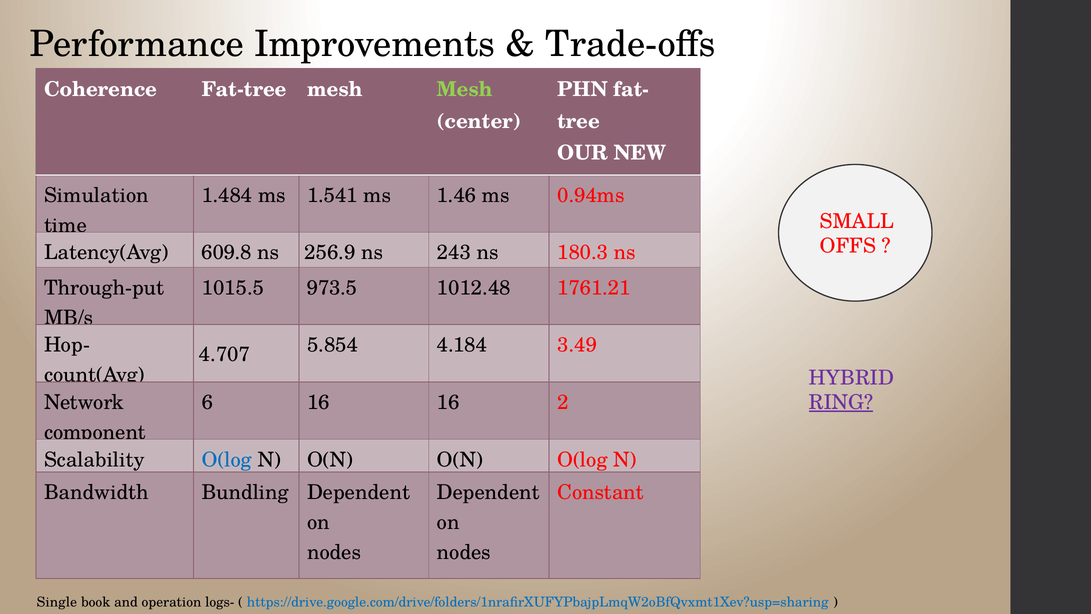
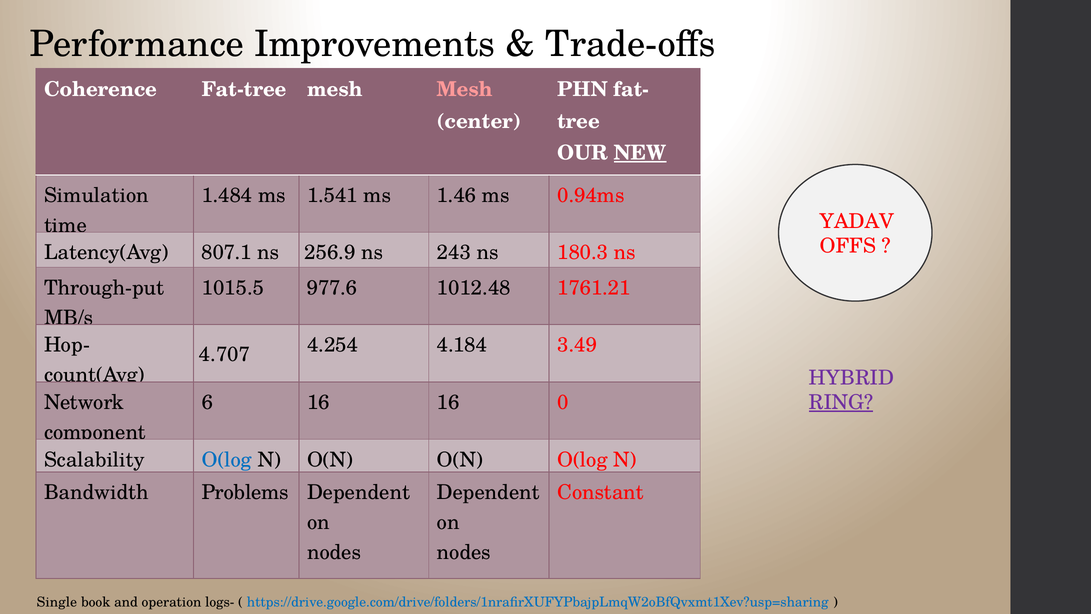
Mesh at (465, 90) colour: light green -> pink
NEW underline: none -> present
SMALL: SMALL -> YADAV
609.8: 609.8 -> 807.1
973.5: 973.5 -> 977.6
5.854: 5.854 -> 4.254
2: 2 -> 0
Bundling: Bundling -> Problems
